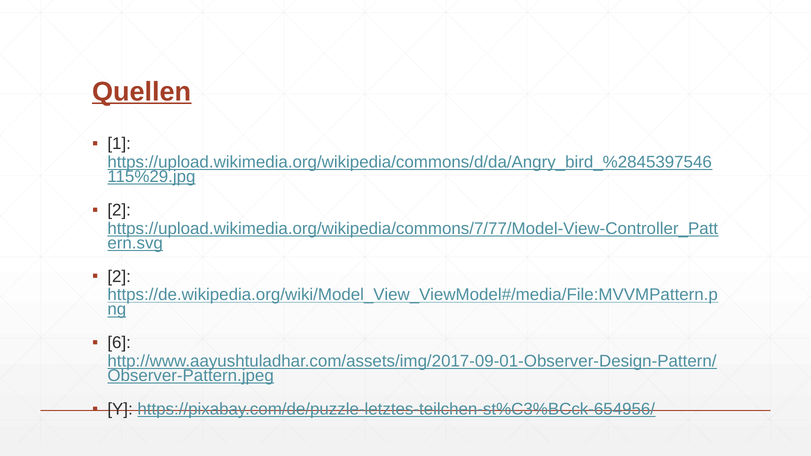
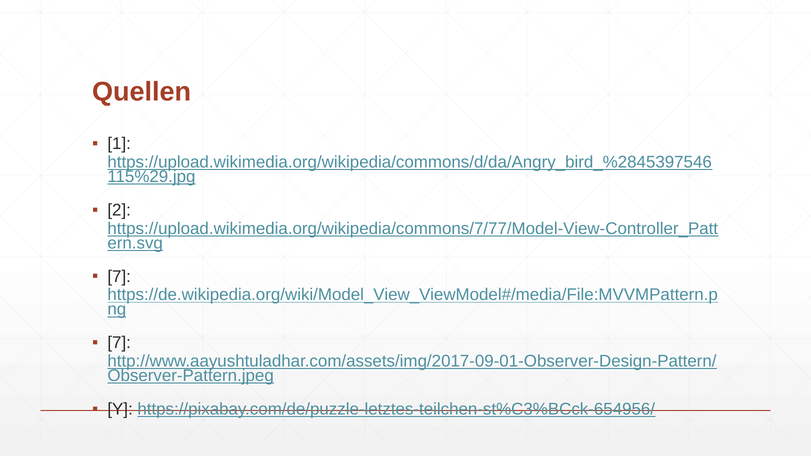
Quellen underline: present -> none
2 at (119, 277): 2 -> 7
6 at (119, 343): 6 -> 7
